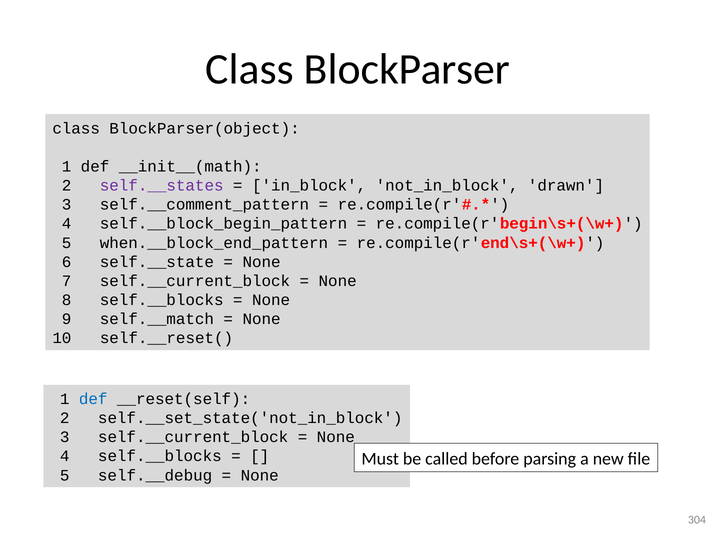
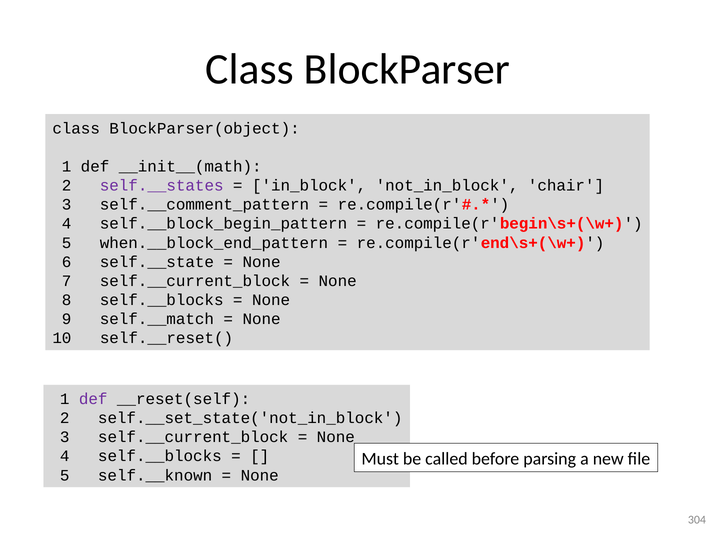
drawn: drawn -> chair
def at (93, 399) colour: blue -> purple
self.__debug: self.__debug -> self.__known
